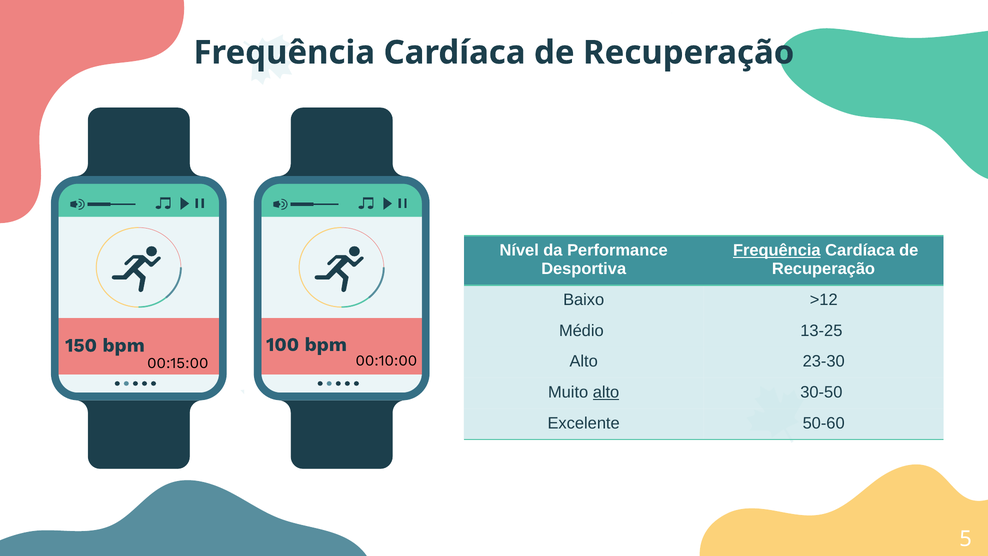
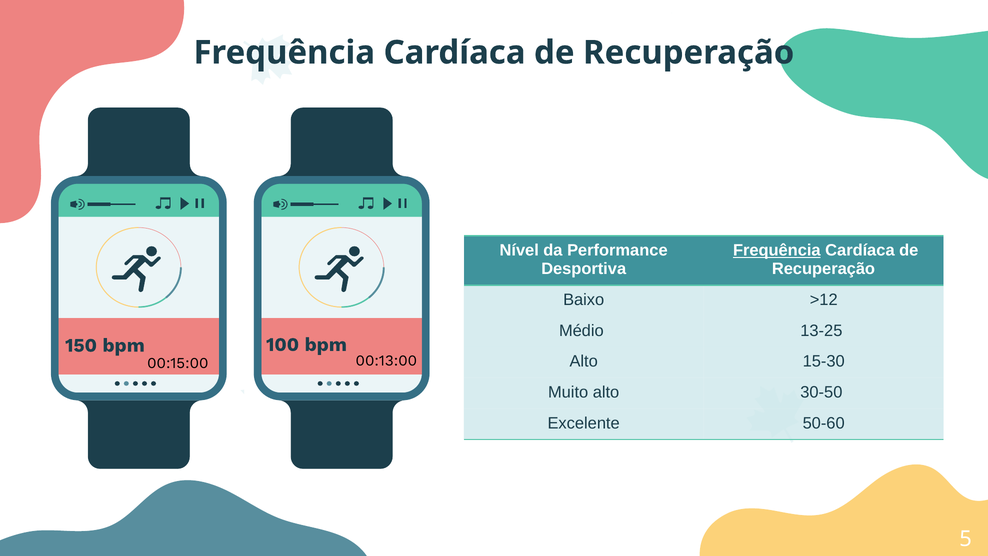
23-30: 23-30 -> 15-30
00:10:00: 00:10:00 -> 00:13:00
alto at (606, 392) underline: present -> none
